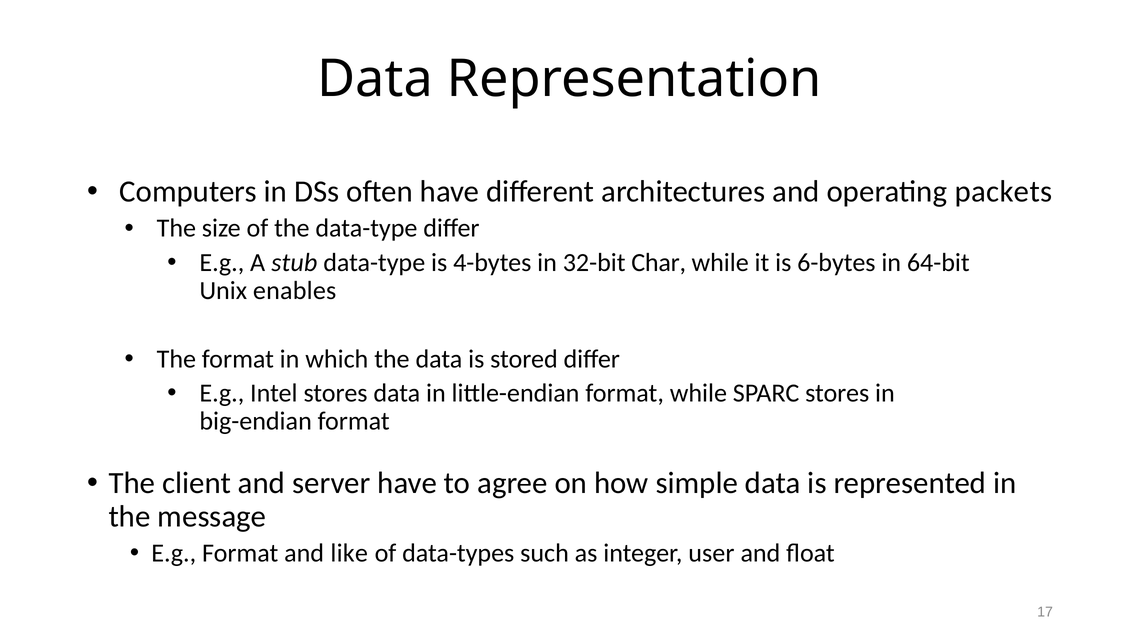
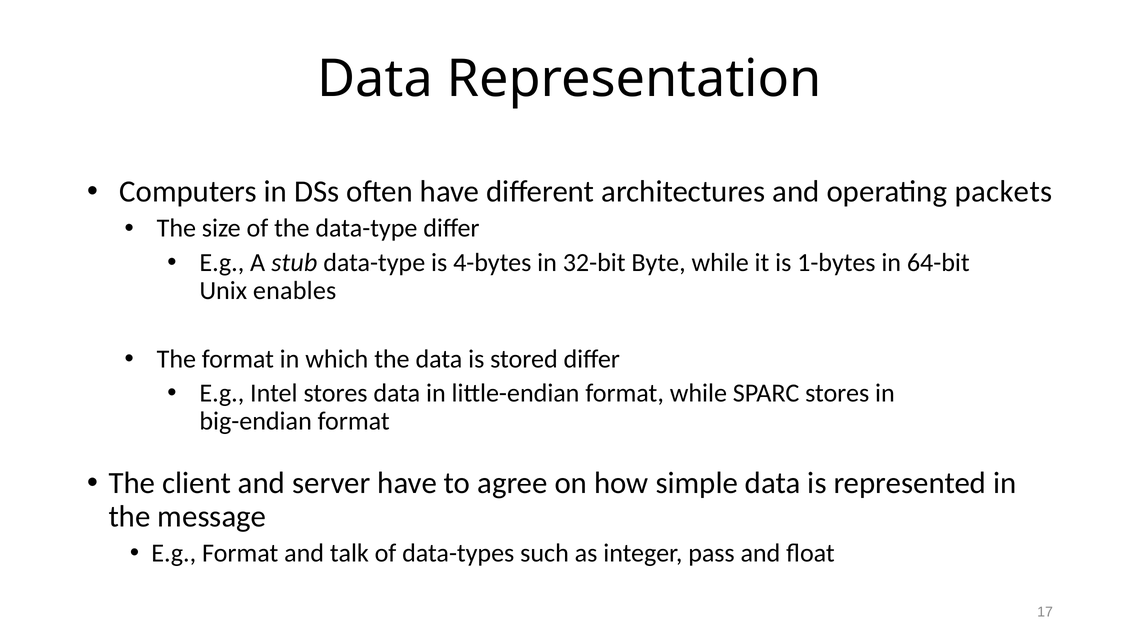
Char: Char -> Byte
6-bytes: 6-bytes -> 1-bytes
like: like -> talk
user: user -> pass
